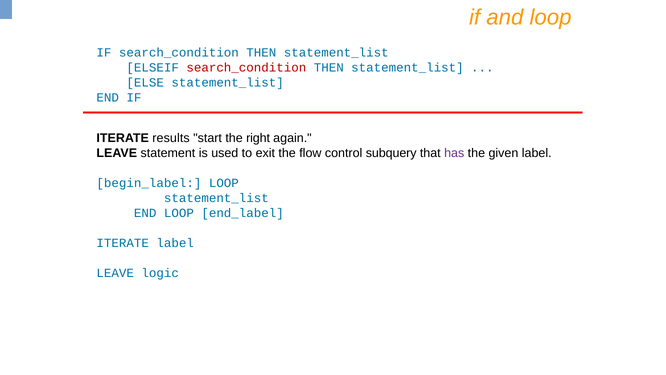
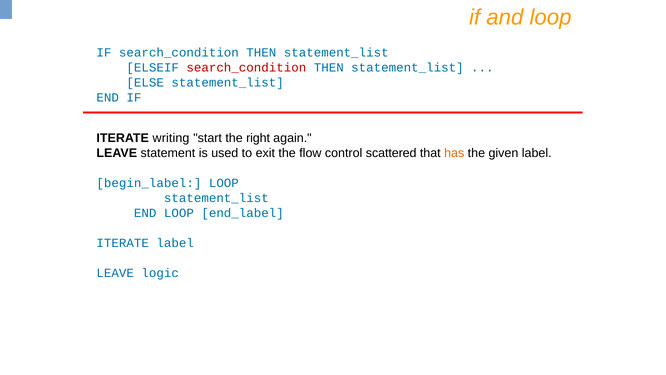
results: results -> writing
subquery: subquery -> scattered
has colour: purple -> orange
